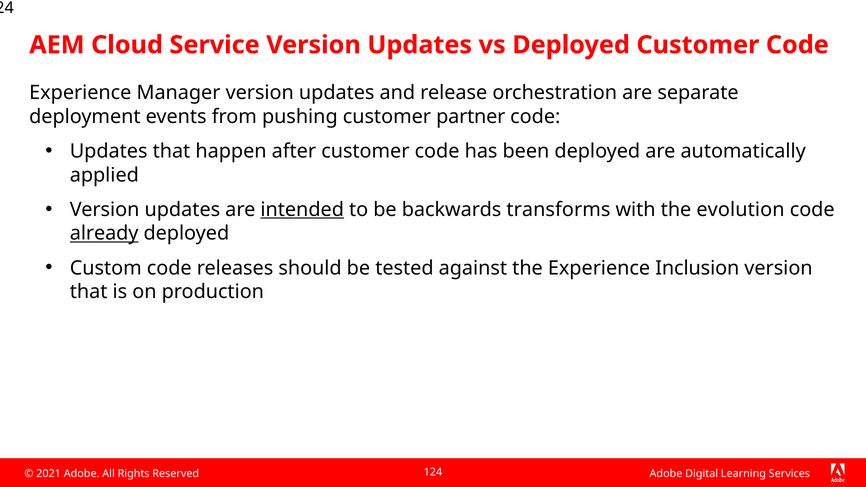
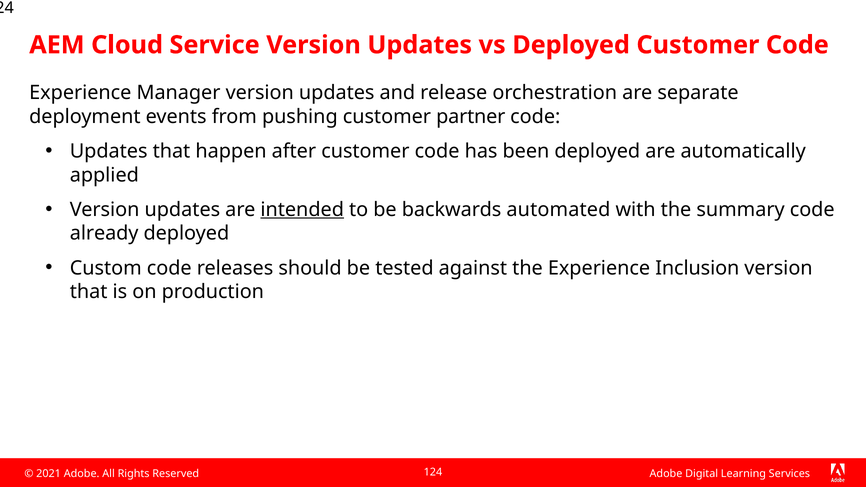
transforms: transforms -> automated
evolution: evolution -> summary
already underline: present -> none
